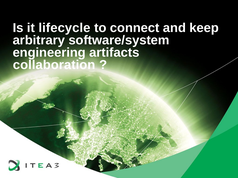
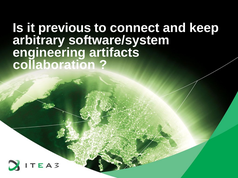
lifecycle: lifecycle -> previous
